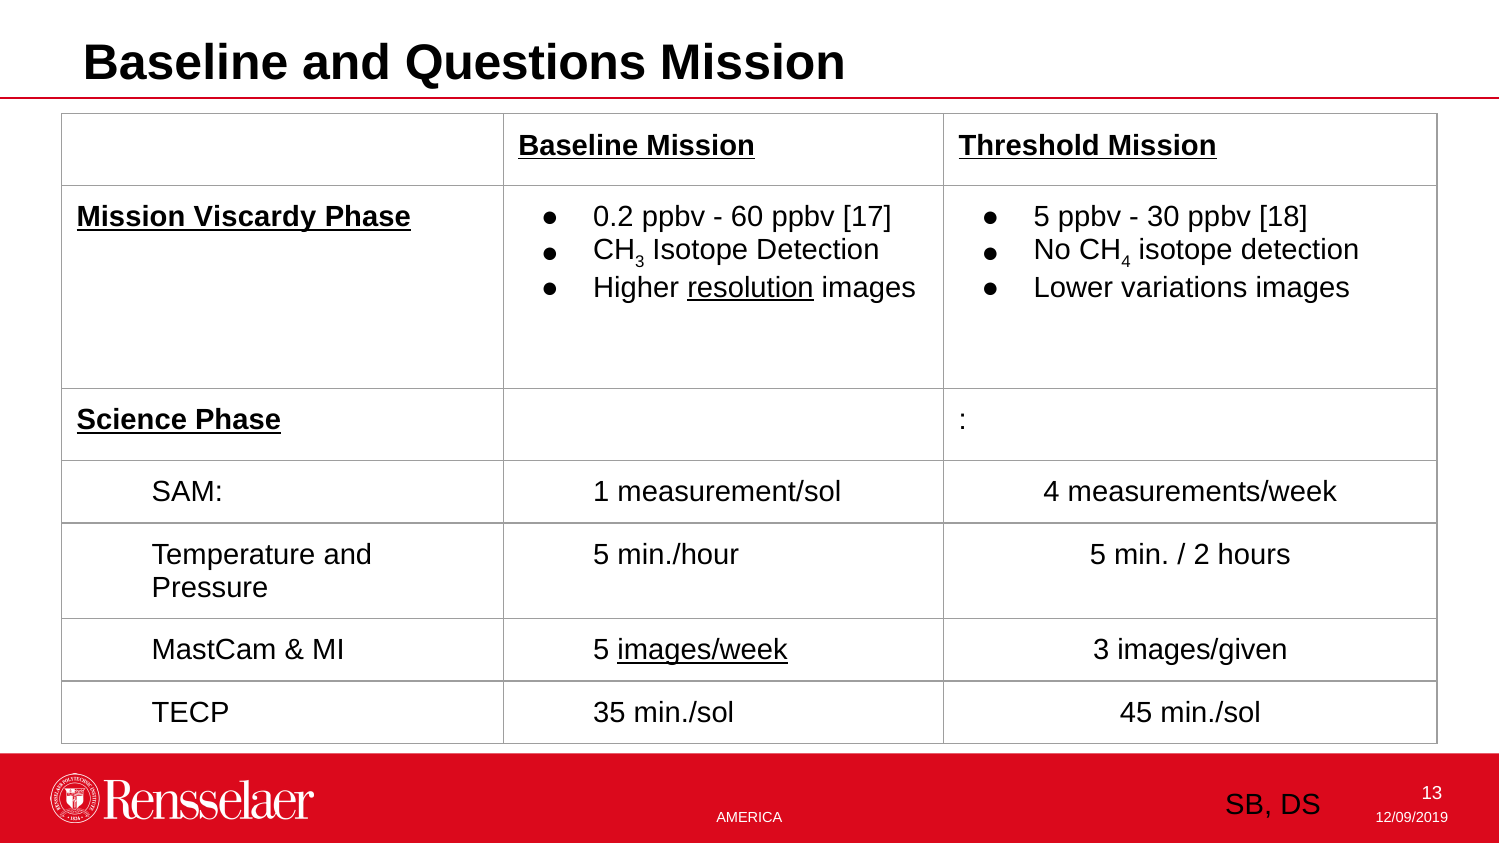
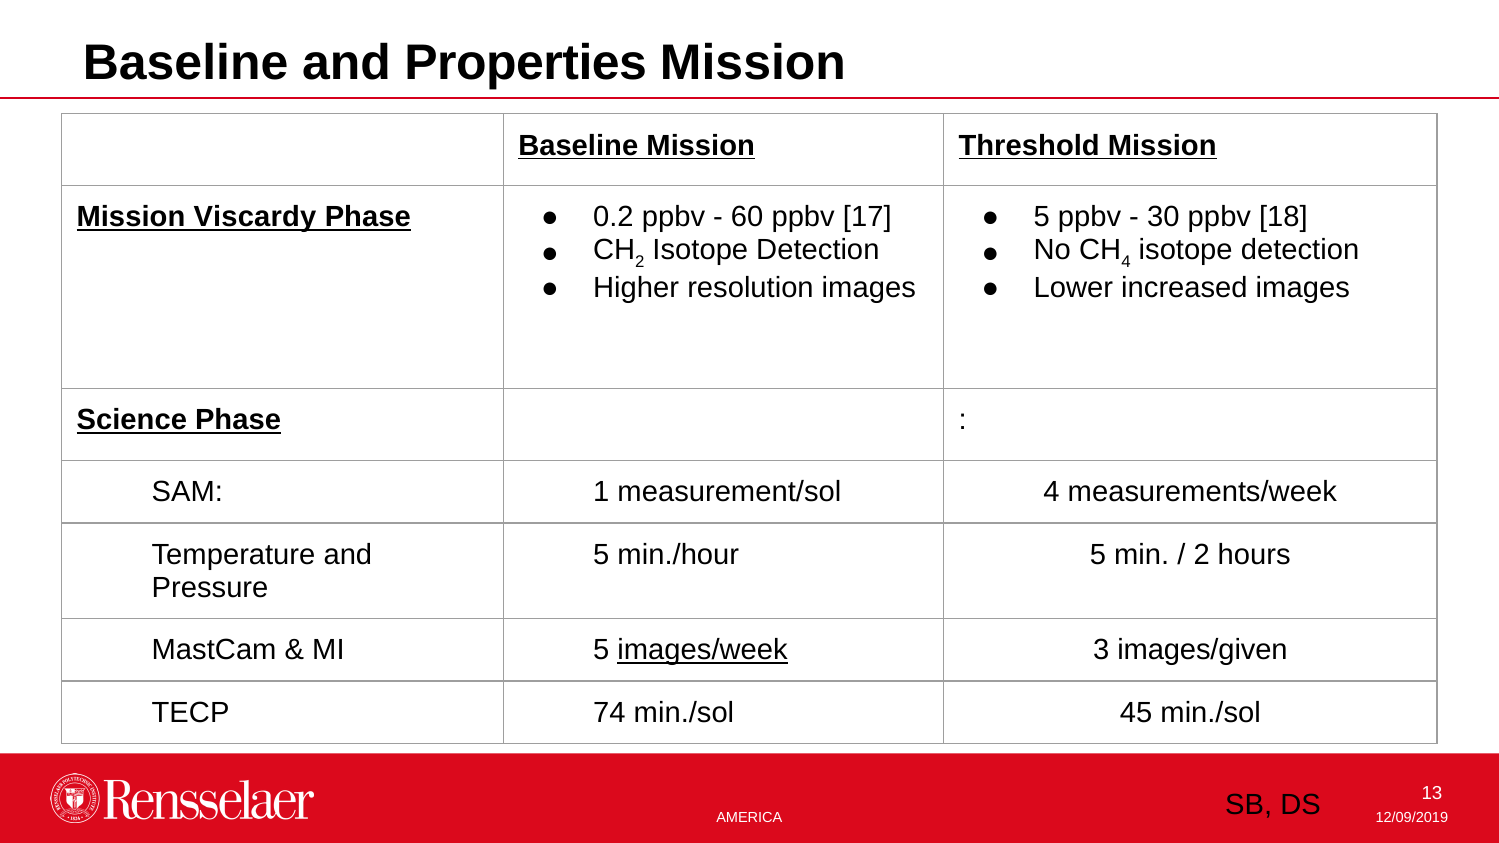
Questions: Questions -> Properties
3 at (640, 262): 3 -> 2
resolution underline: present -> none
variations: variations -> increased
35: 35 -> 74
